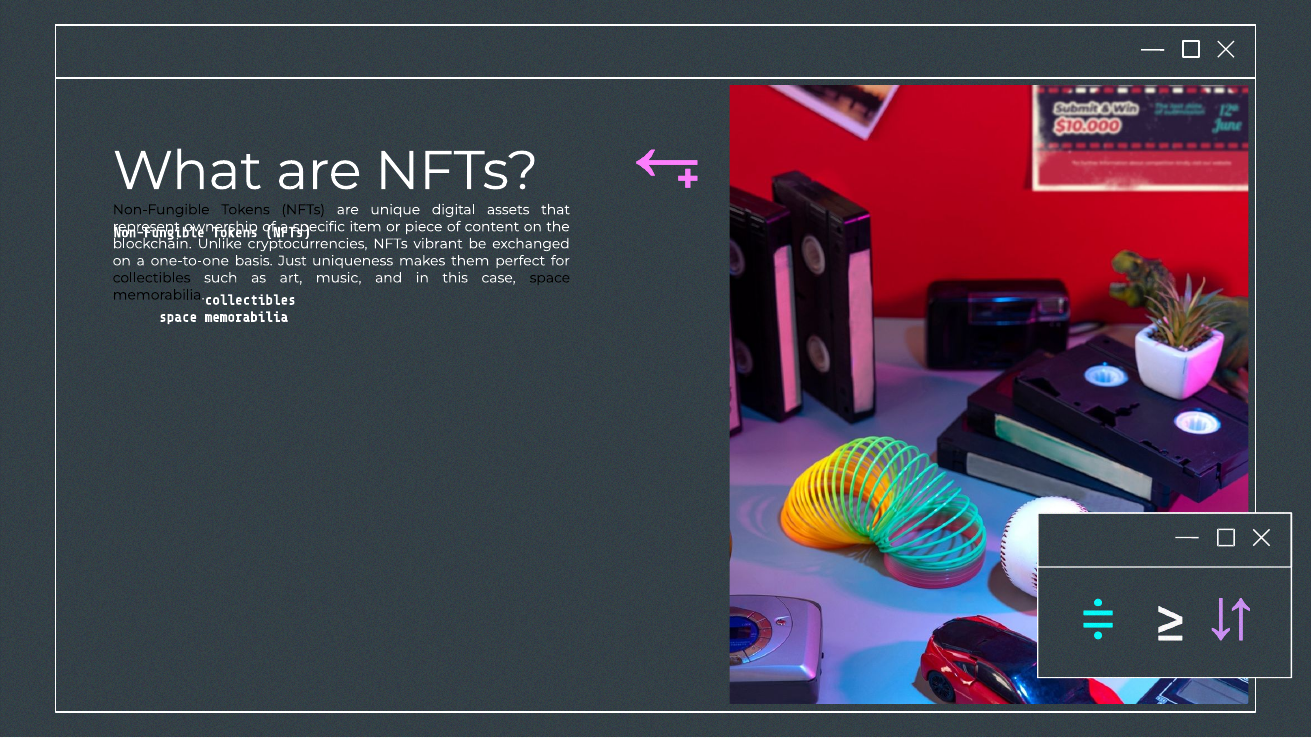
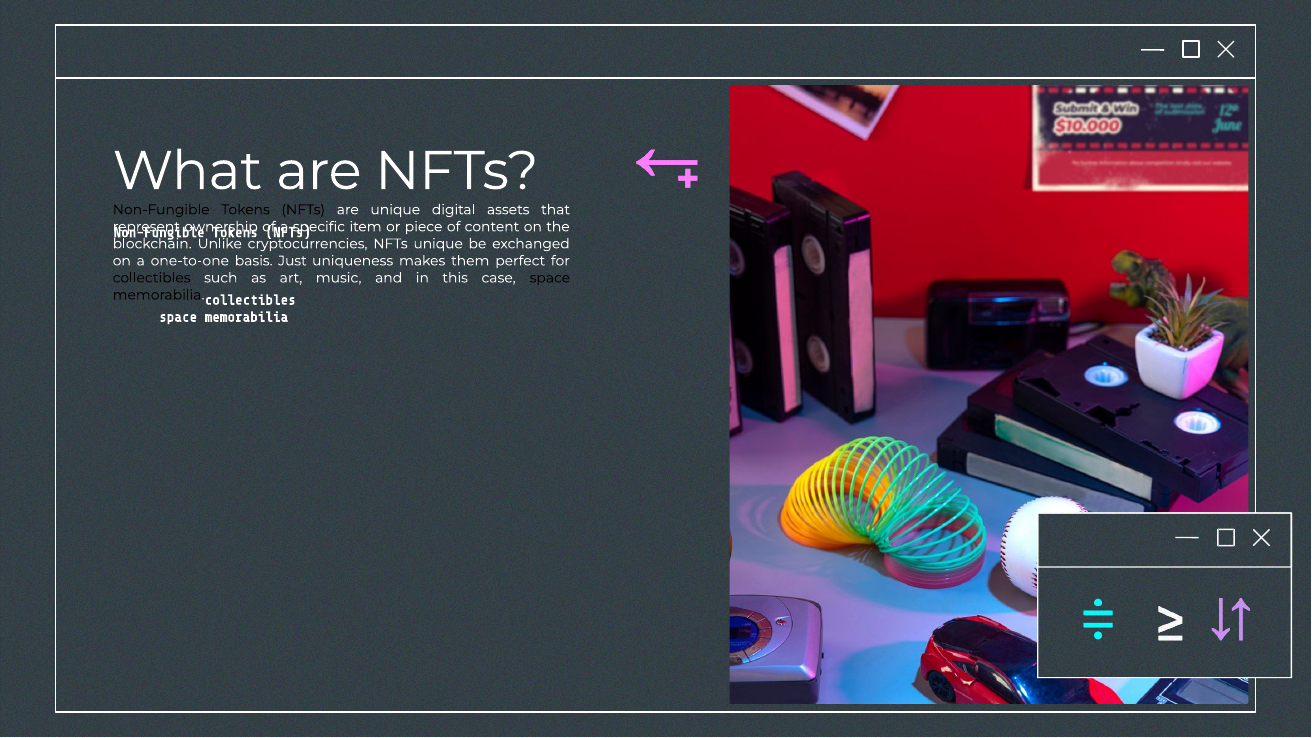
NFTs vibrant: vibrant -> unique
